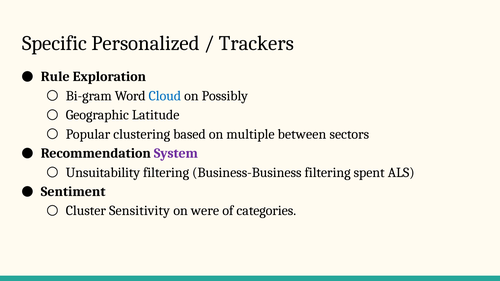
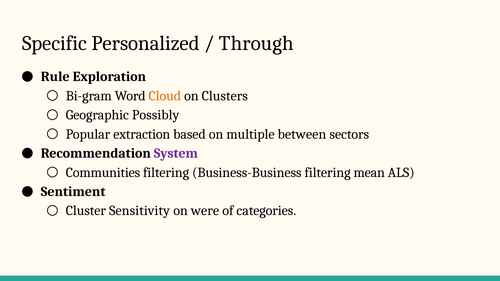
Trackers: Trackers -> Through
Cloud colour: blue -> orange
Possibly: Possibly -> Clusters
Latitude: Latitude -> Possibly
clustering: clustering -> extraction
Unsuitability: Unsuitability -> Communities
spent: spent -> mean
